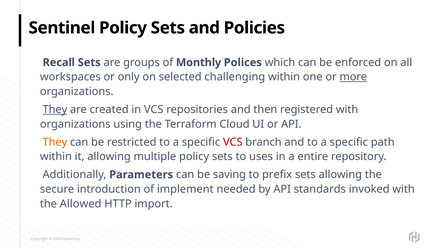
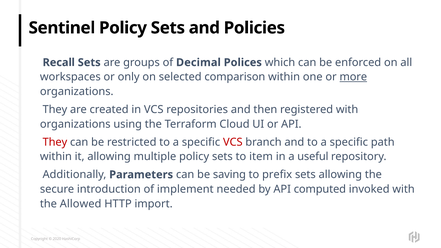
Monthly: Monthly -> Decimal
challenging: challenging -> comparison
They at (55, 110) underline: present -> none
They at (55, 142) colour: orange -> red
uses: uses -> item
entire: entire -> useful
standards: standards -> computed
